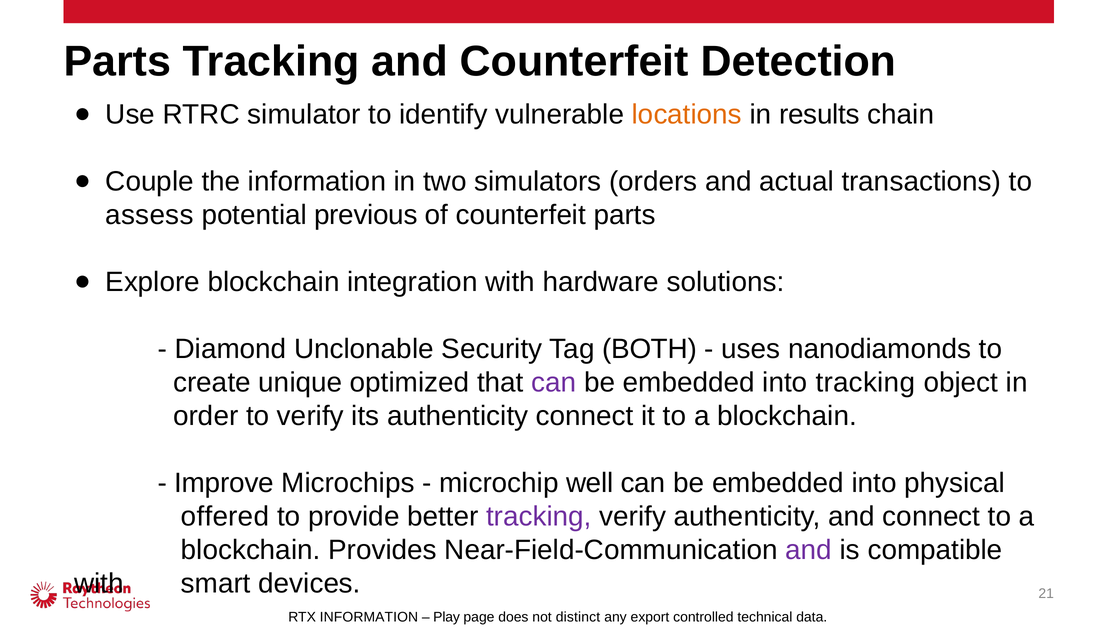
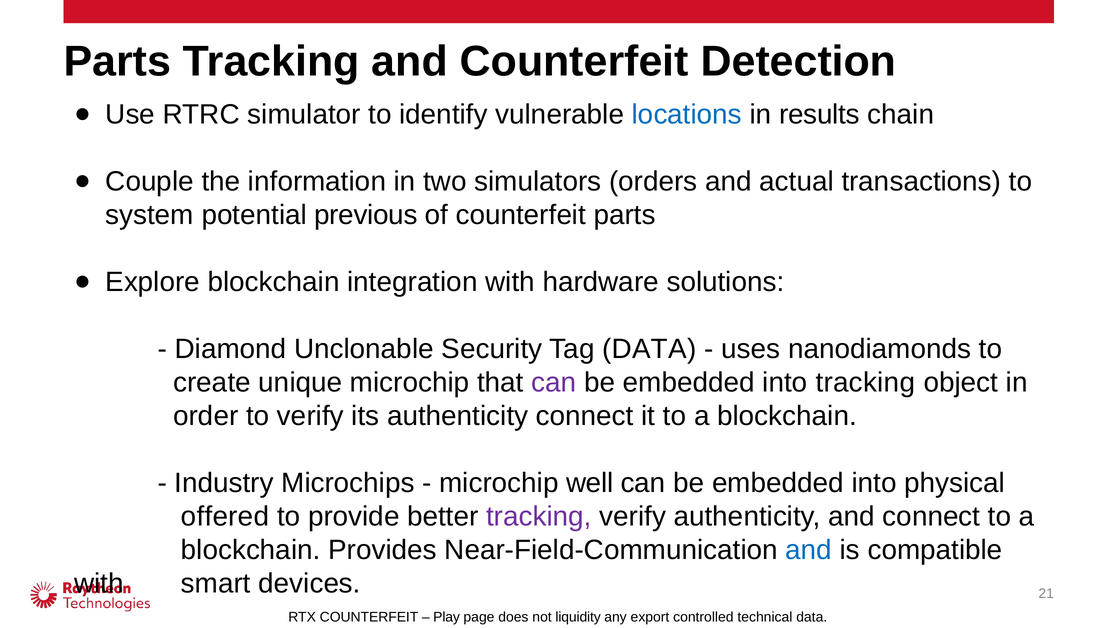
locations colour: orange -> blue
assess: assess -> system
Tag BOTH: BOTH -> DATA
unique optimized: optimized -> microchip
Improve: Improve -> Industry
and at (809, 550) colour: purple -> blue
RTX INFORMATION: INFORMATION -> COUNTERFEIT
distinct: distinct -> liquidity
